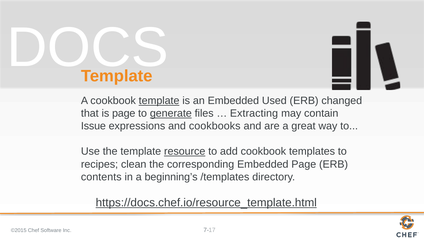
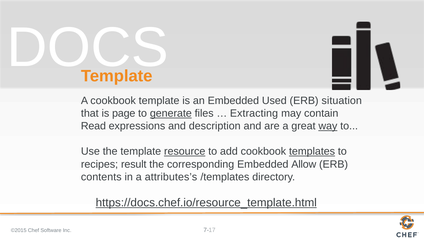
template at (159, 101) underline: present -> none
changed: changed -> situation
Issue: Issue -> Read
cookbooks: cookbooks -> description
way underline: none -> present
templates underline: none -> present
clean: clean -> result
Embedded Page: Page -> Allow
beginning’s: beginning’s -> attributes’s
